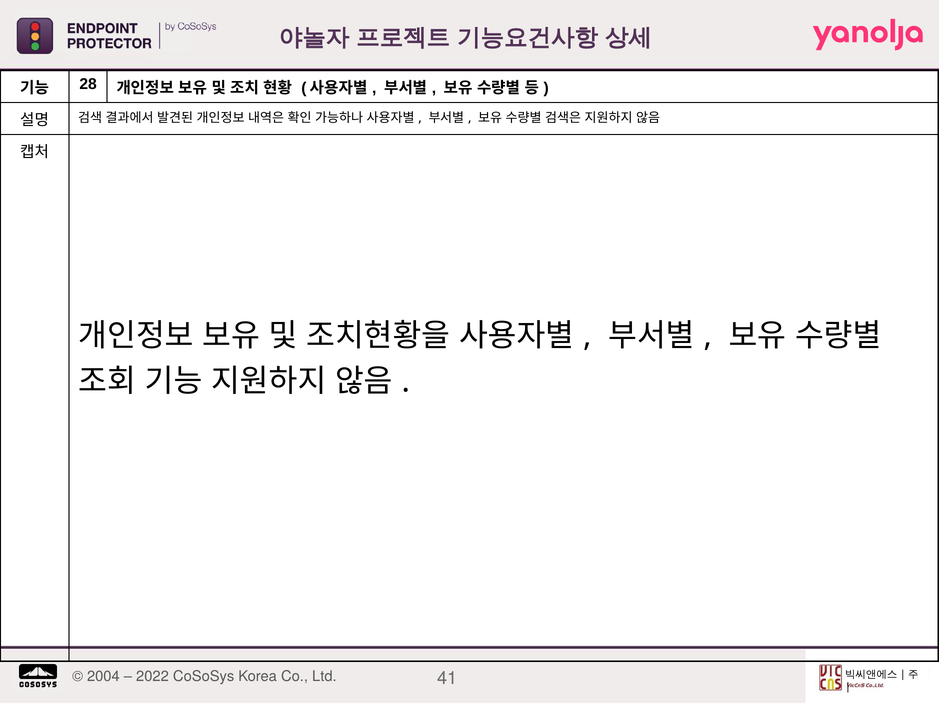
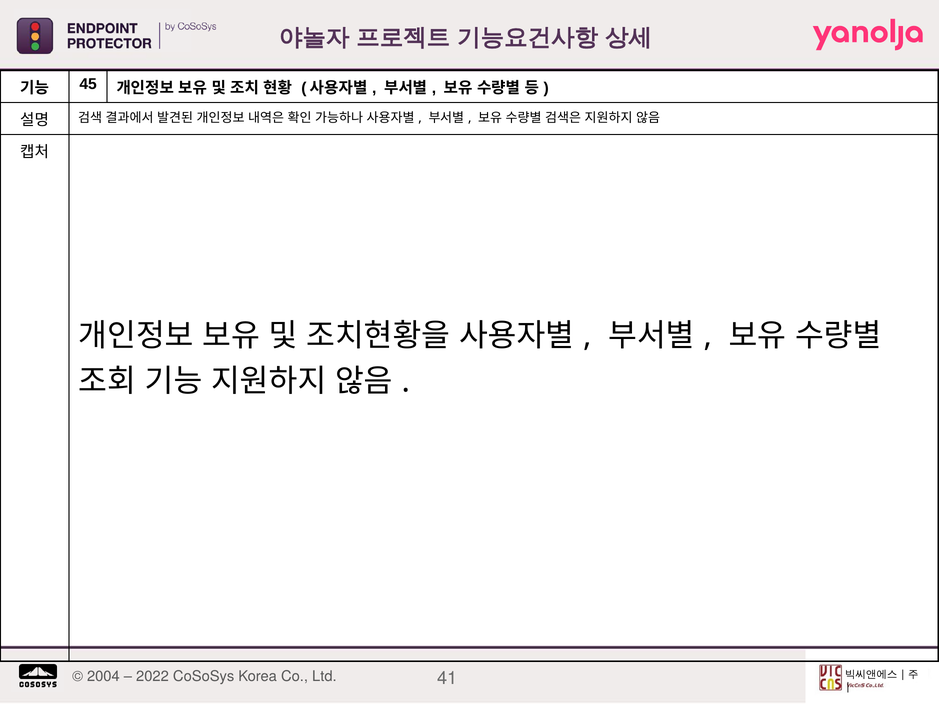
28: 28 -> 45
